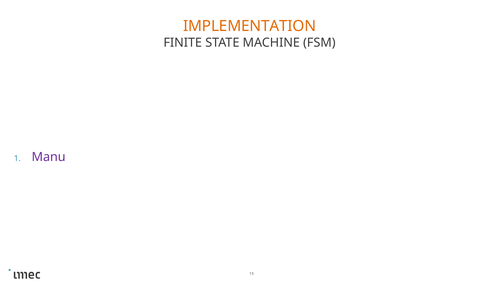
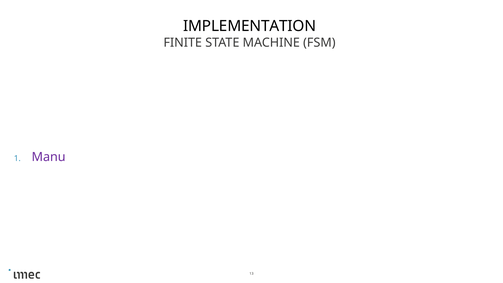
IMPLEMENTATION colour: orange -> black
